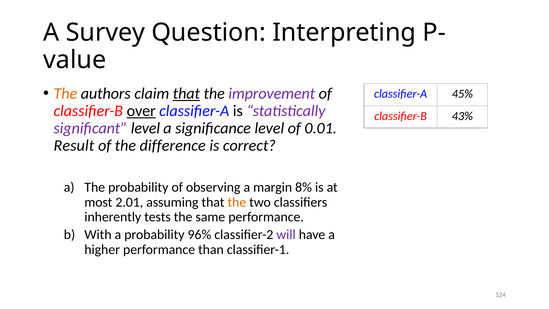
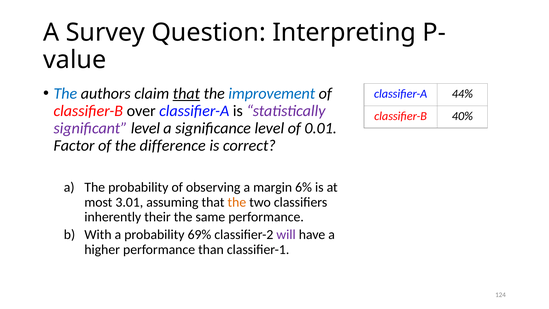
The at (65, 93) colour: orange -> blue
improvement colour: purple -> blue
45%: 45% -> 44%
over underline: present -> none
43%: 43% -> 40%
Result: Result -> Factor
8%: 8% -> 6%
2.01: 2.01 -> 3.01
tests: tests -> their
96%: 96% -> 69%
